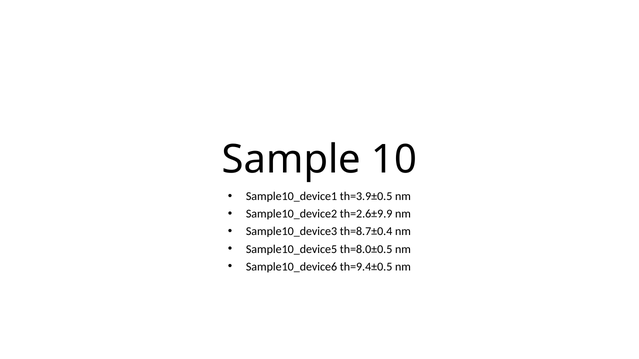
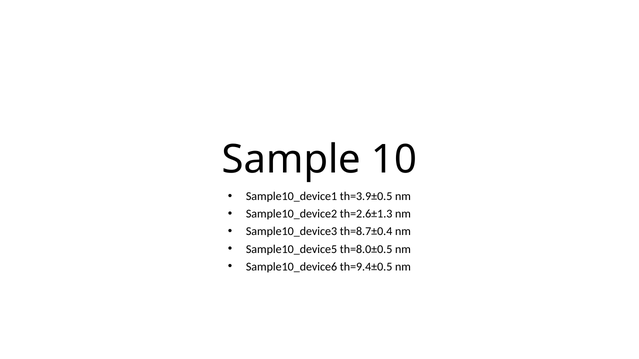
th=2.6±9.9: th=2.6±9.9 -> th=2.6±1.3
